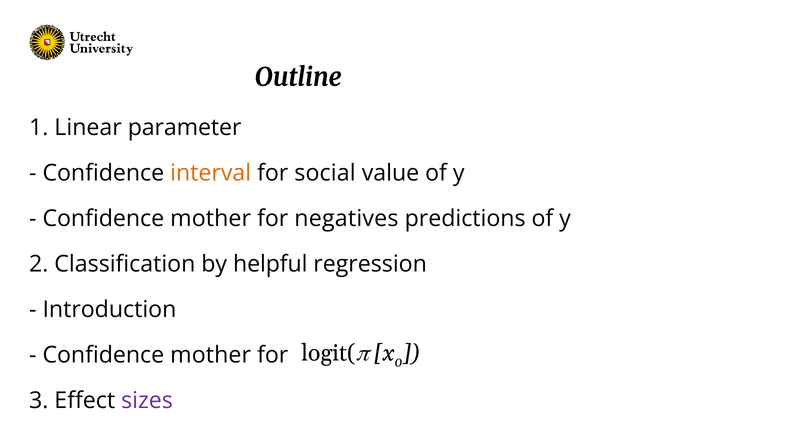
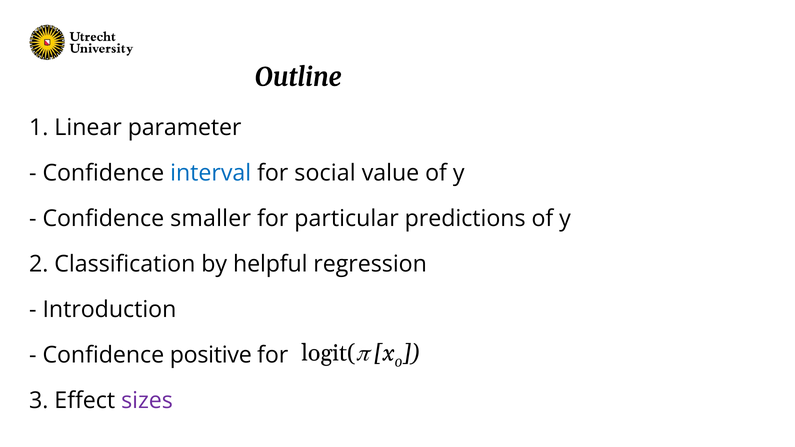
interval colour: orange -> blue
mother at (211, 218): mother -> smaller
negatives: negatives -> particular
mother at (211, 355): mother -> positive
